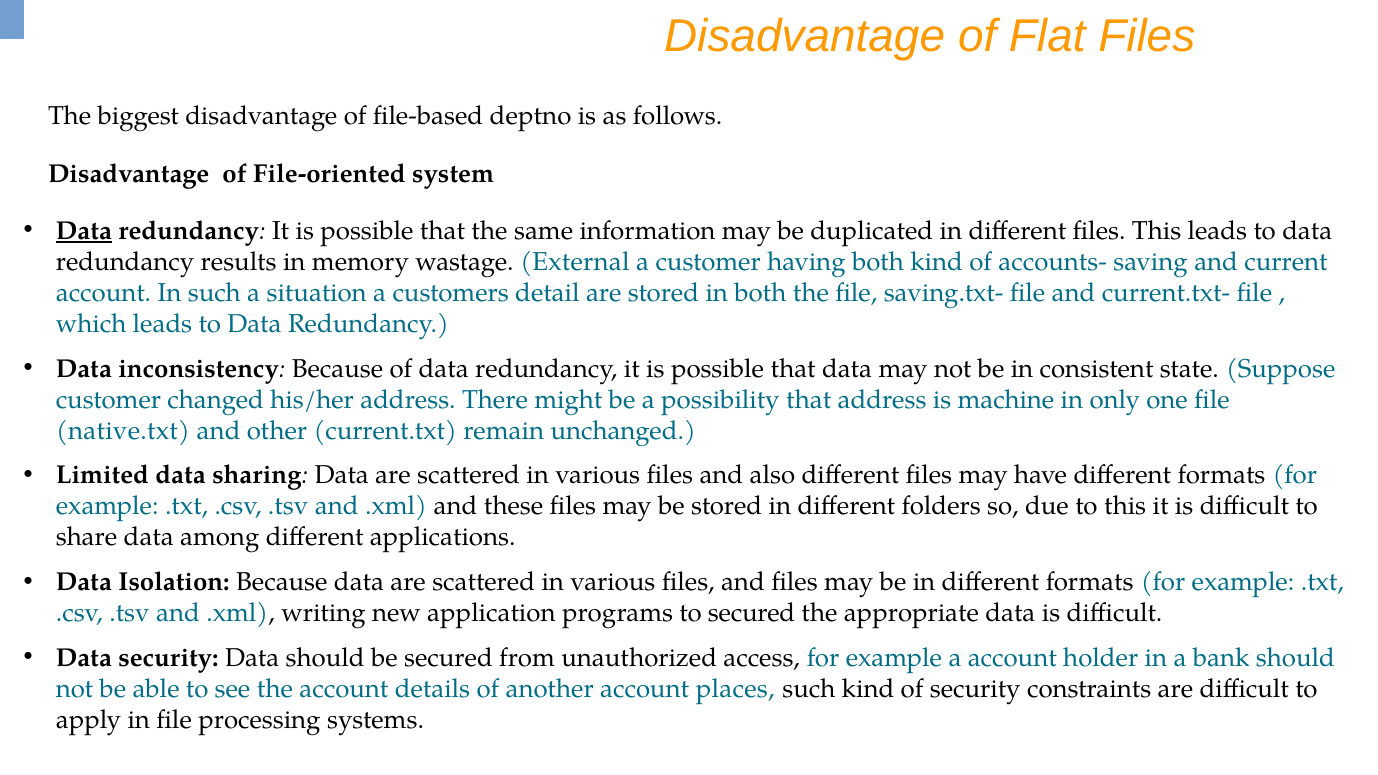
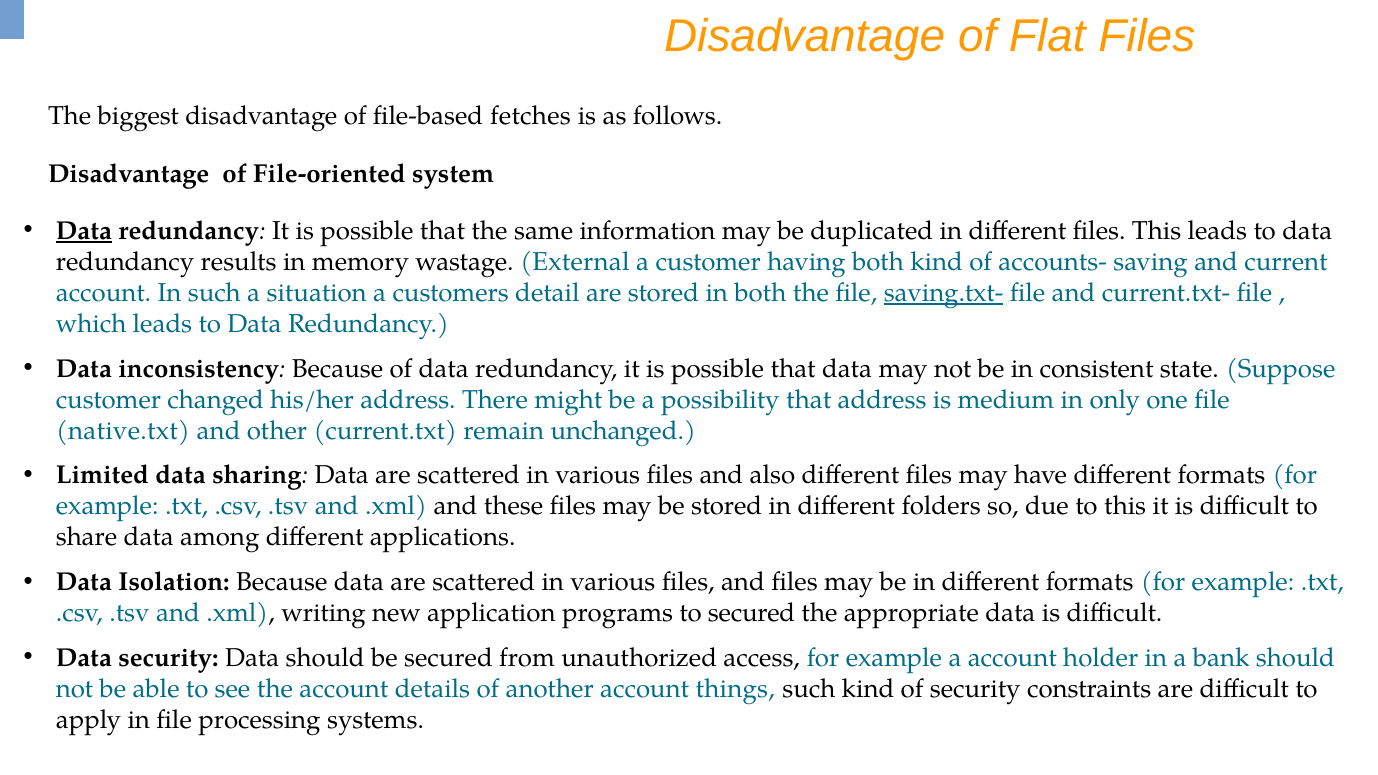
deptno: deptno -> fetches
saving.txt- underline: none -> present
machine: machine -> medium
places: places -> things
